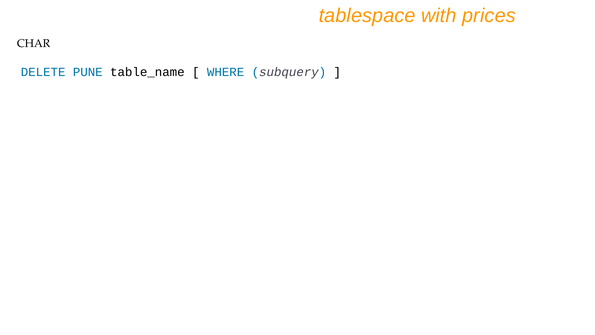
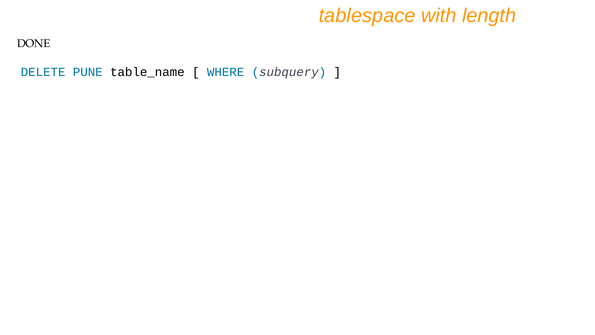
prices: prices -> length
CHAR: CHAR -> DONE
